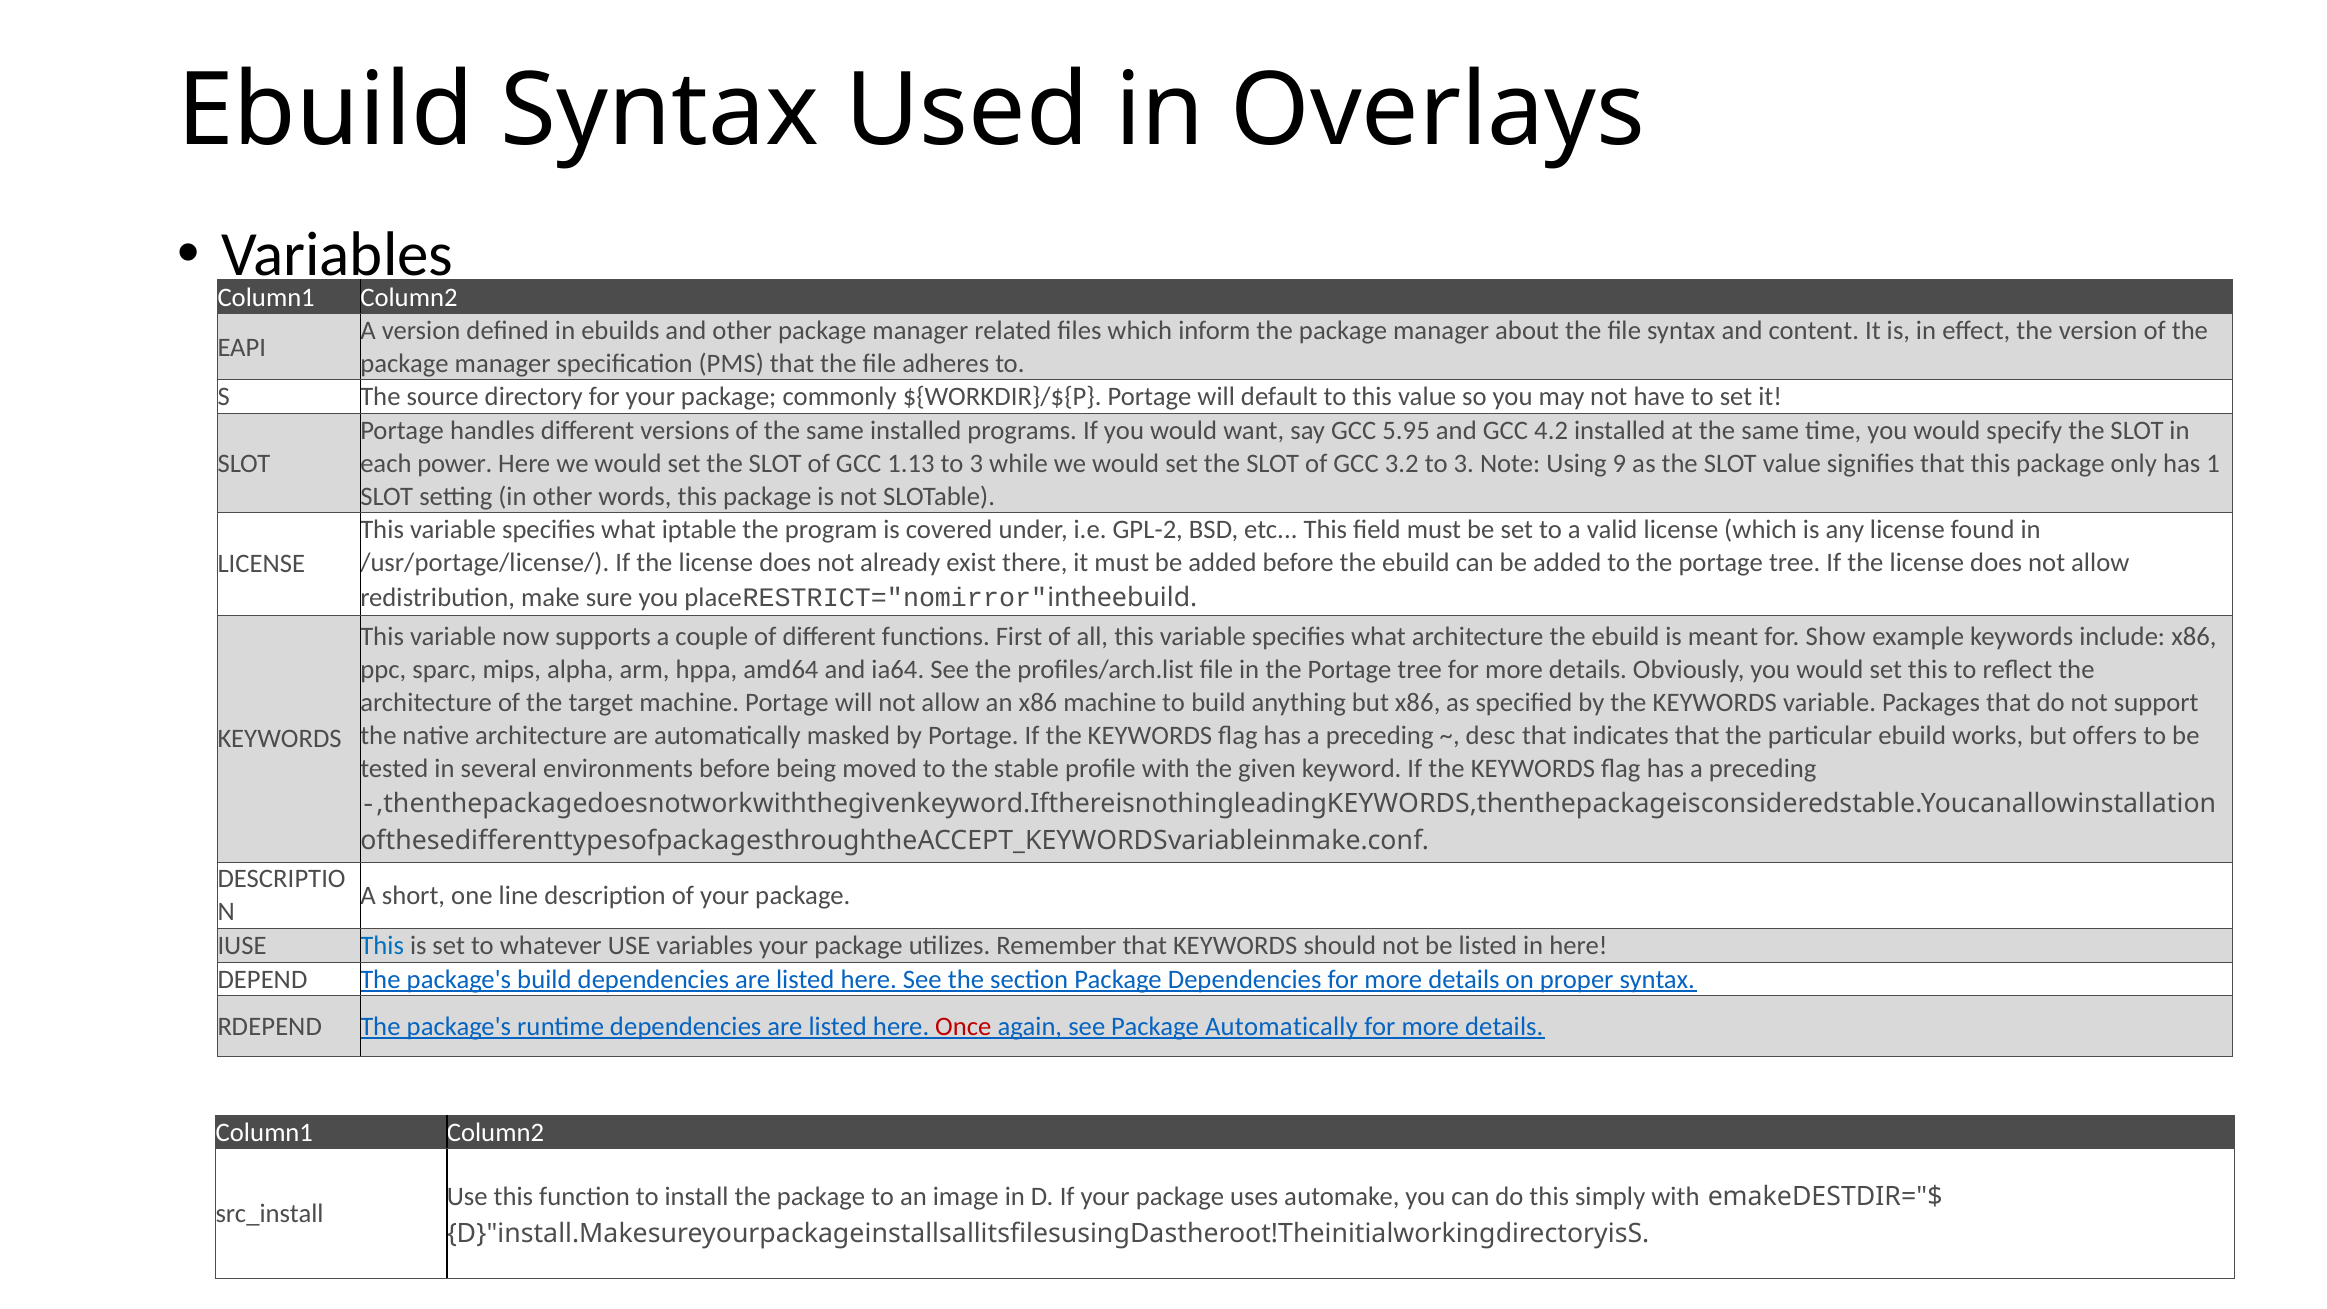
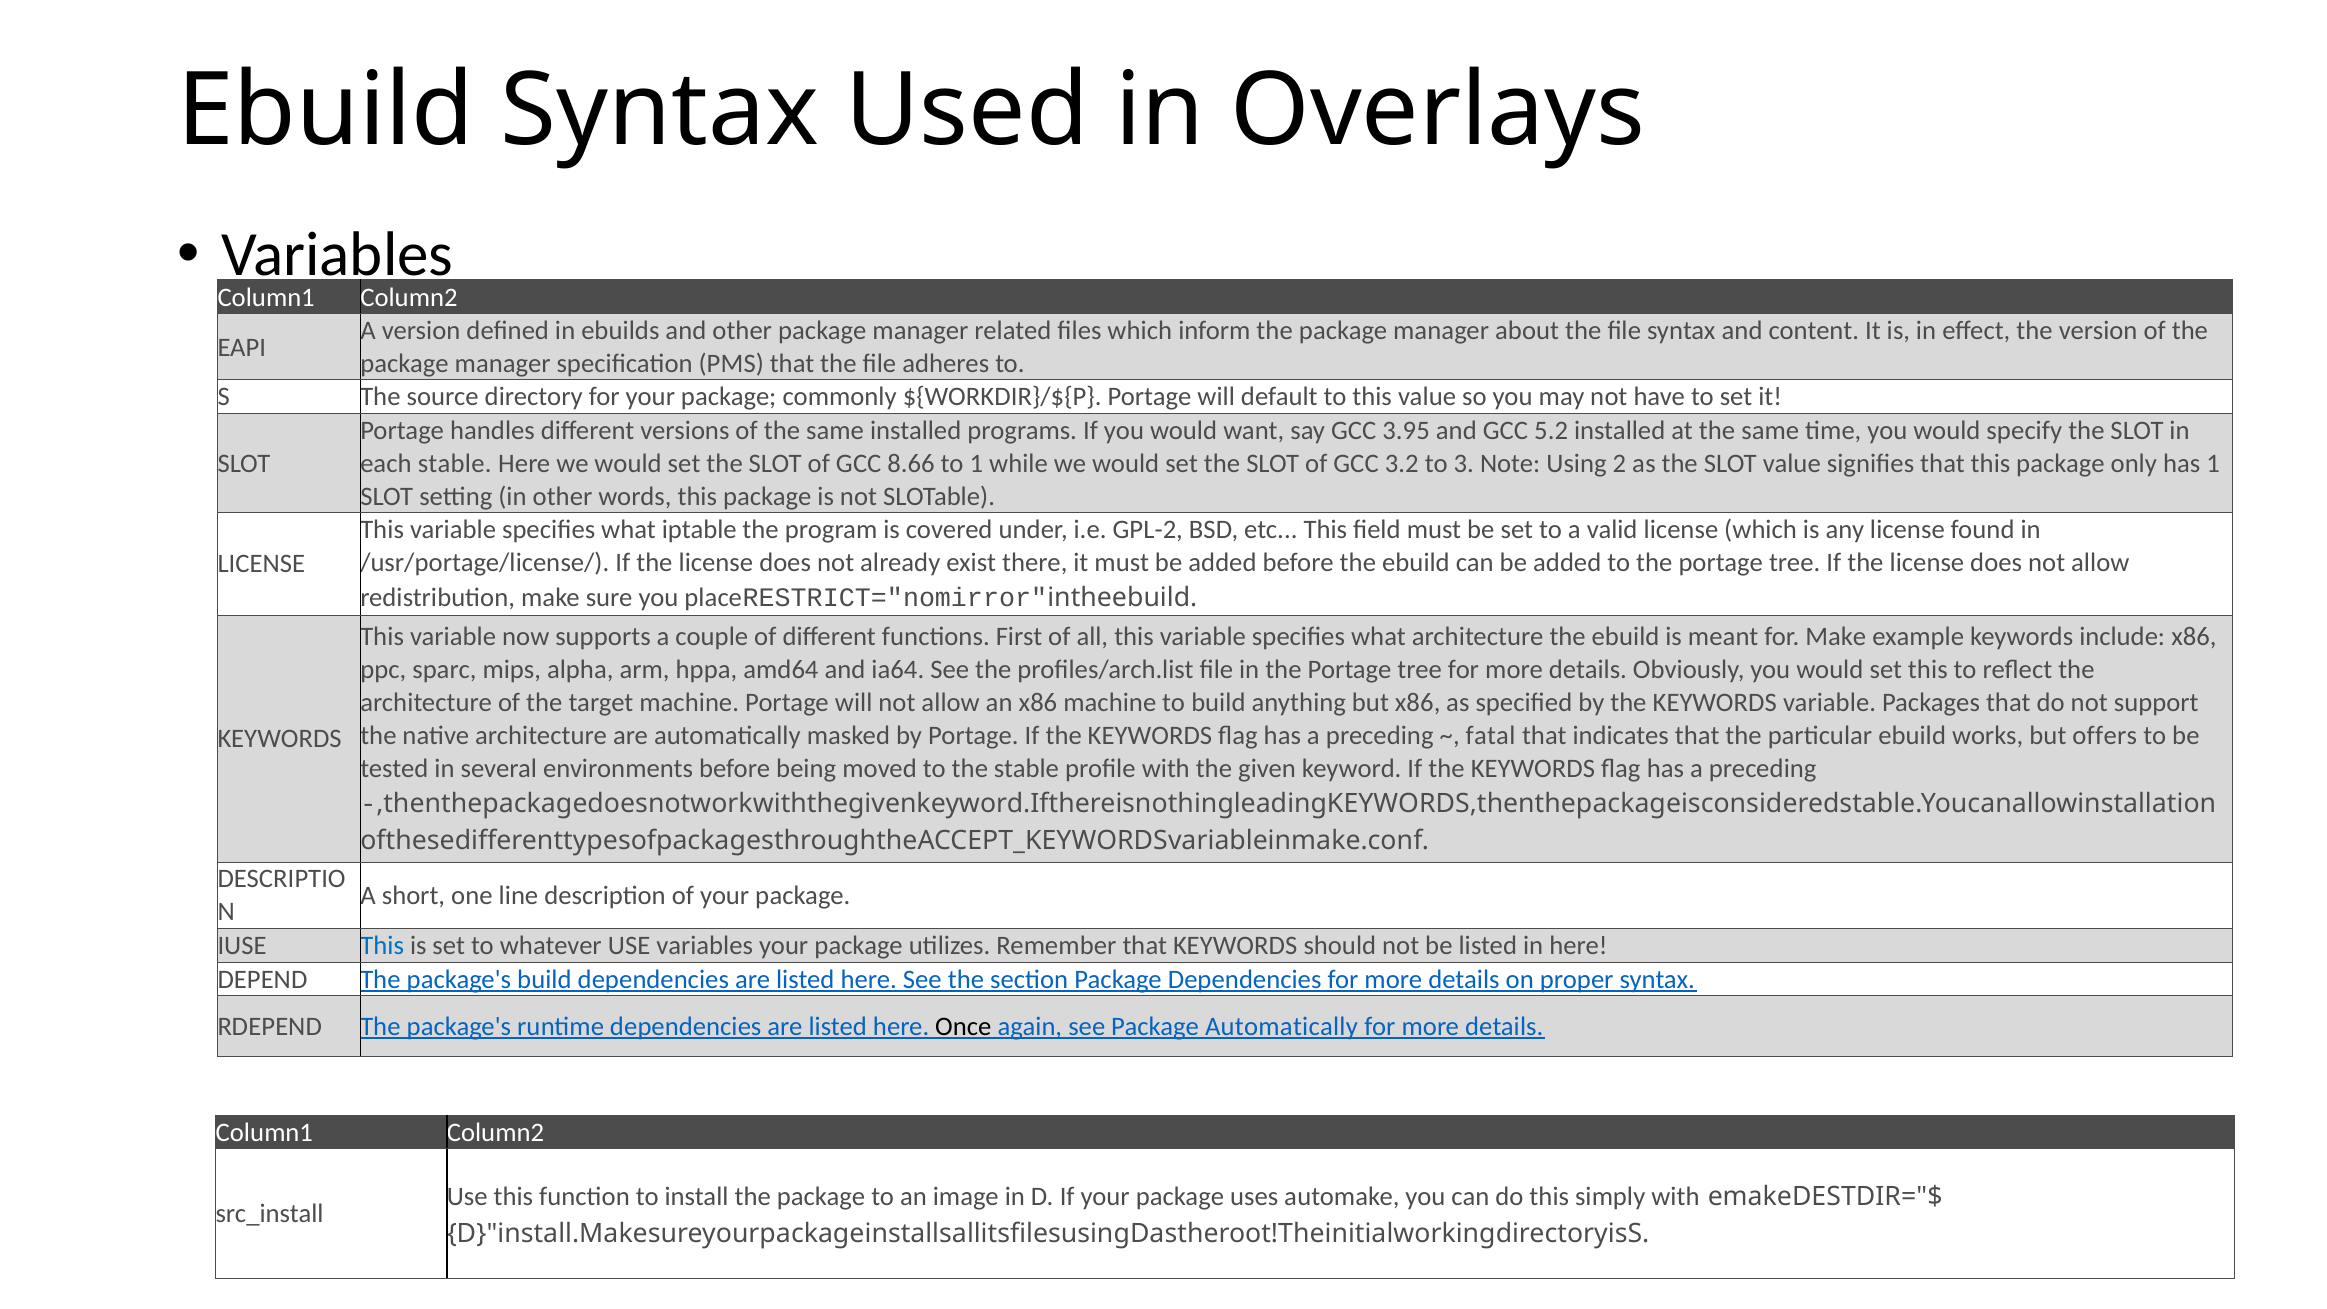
5.95: 5.95 -> 3.95
4.2: 4.2 -> 5.2
each power: power -> stable
1.13: 1.13 -> 8.66
3 at (976, 463): 3 -> 1
9: 9 -> 2
for Show: Show -> Make
desc: desc -> fatal
Once colour: red -> black
